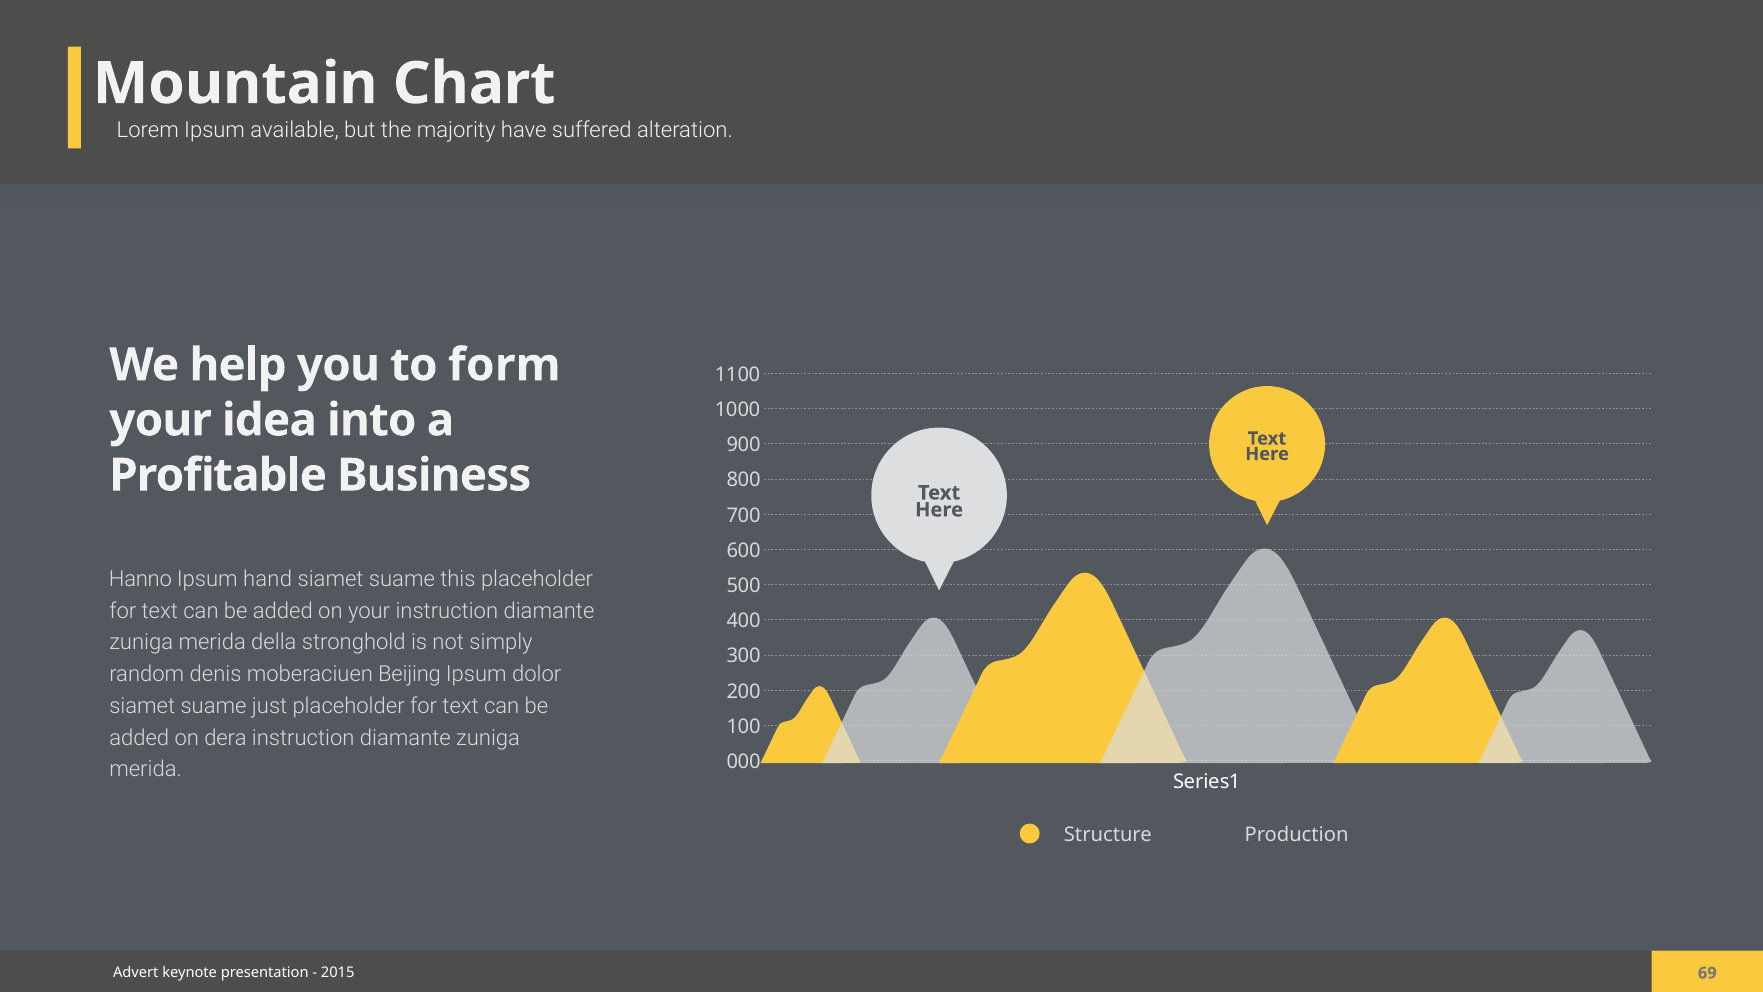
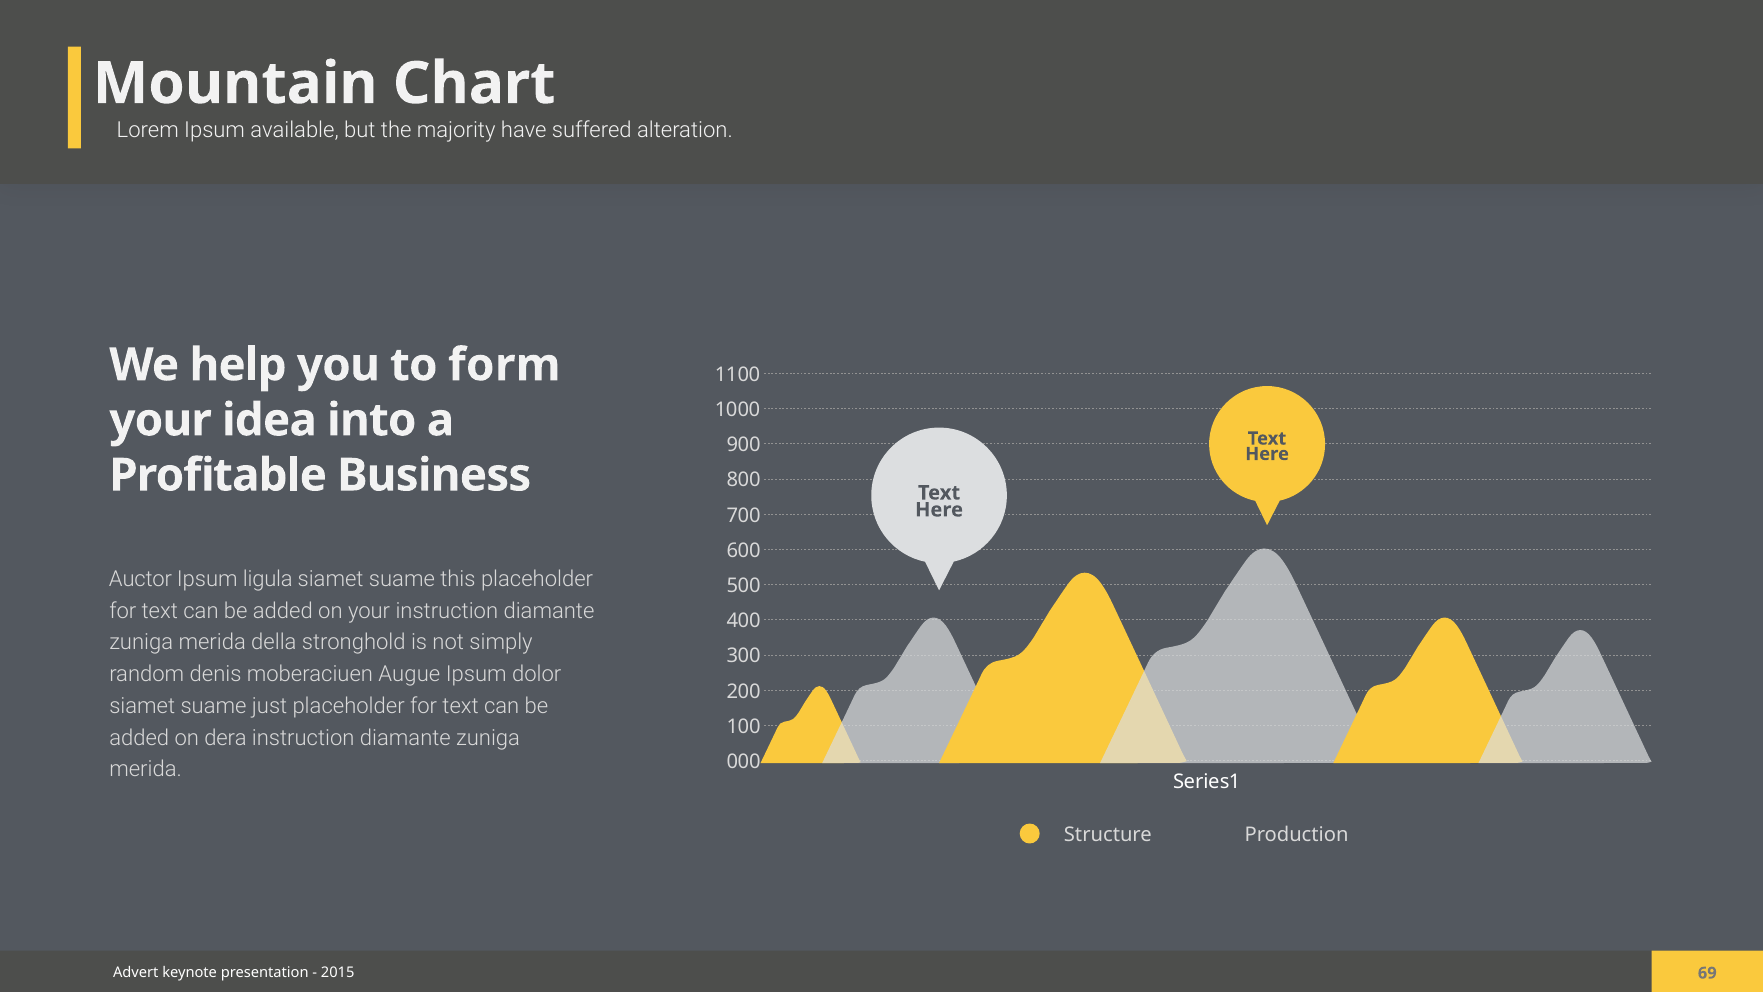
Hanno: Hanno -> Auctor
hand: hand -> ligula
Beijing: Beijing -> Augue
